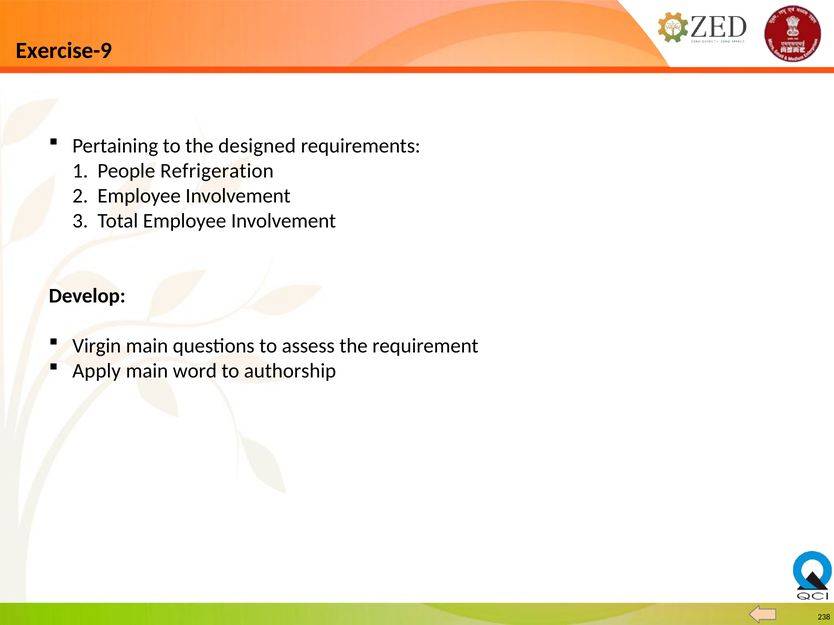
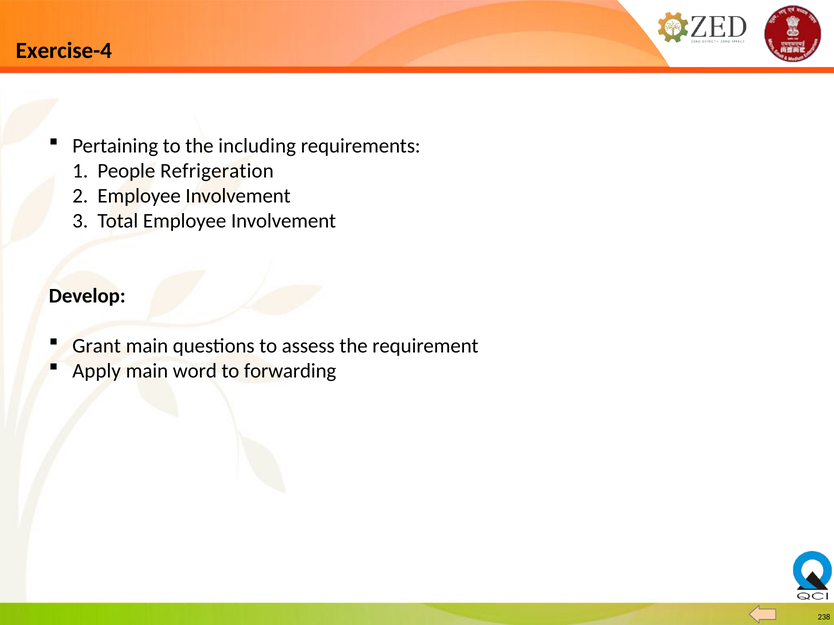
Exercise-9: Exercise-9 -> Exercise-4
designed: designed -> including
Virgin: Virgin -> Grant
authorship: authorship -> forwarding
